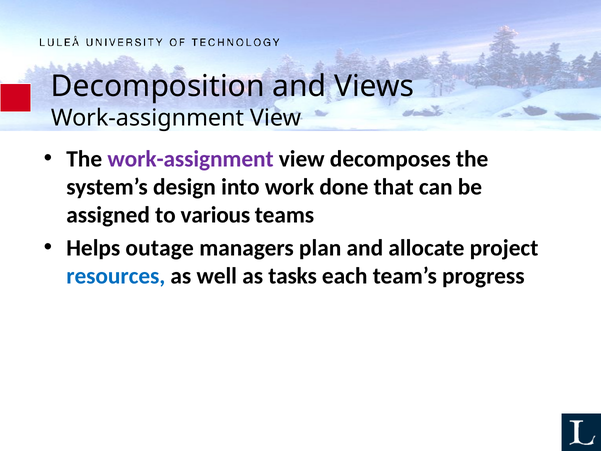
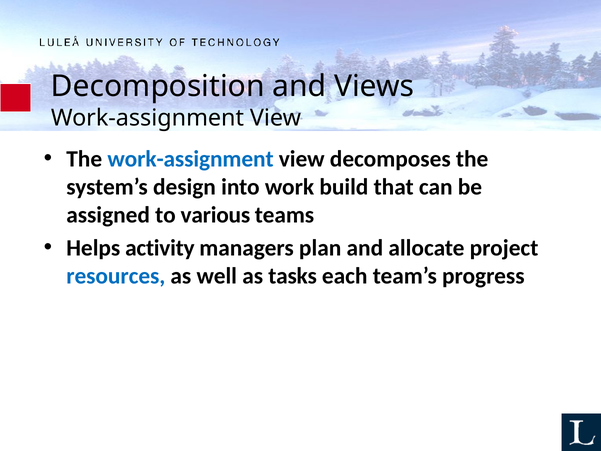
work-assignment at (191, 159) colour: purple -> blue
done: done -> build
outage: outage -> activity
